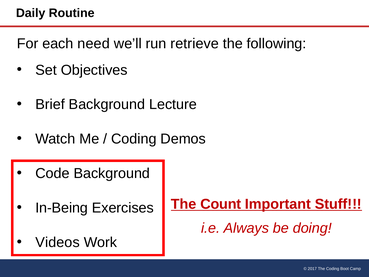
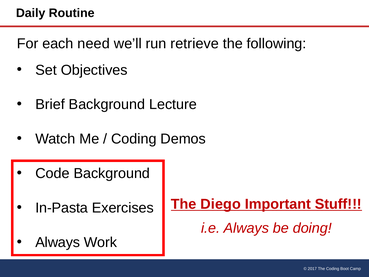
Count: Count -> Diego
In-Being: In-Being -> In-Pasta
Videos at (58, 242): Videos -> Always
